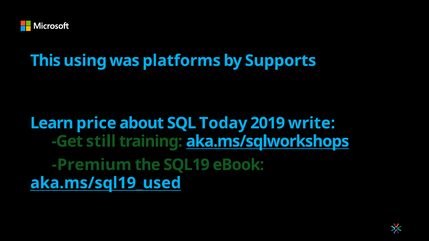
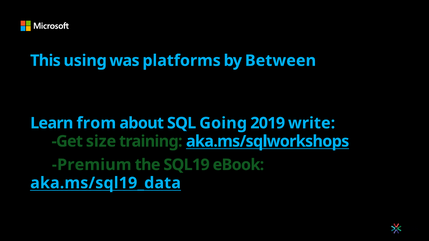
Supports: Supports -> Between
price: price -> from
Today: Today -> Going
still: still -> size
aka.ms/sql19_used: aka.ms/sql19_used -> aka.ms/sql19_data
